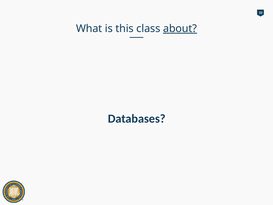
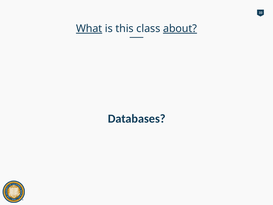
What underline: none -> present
